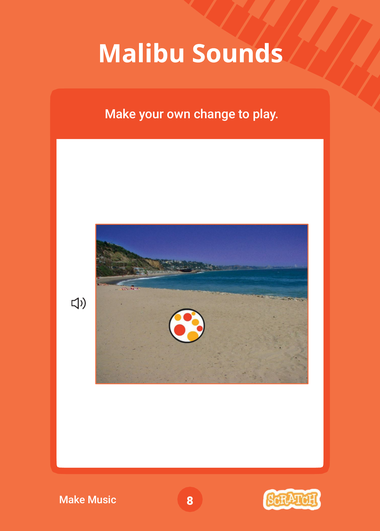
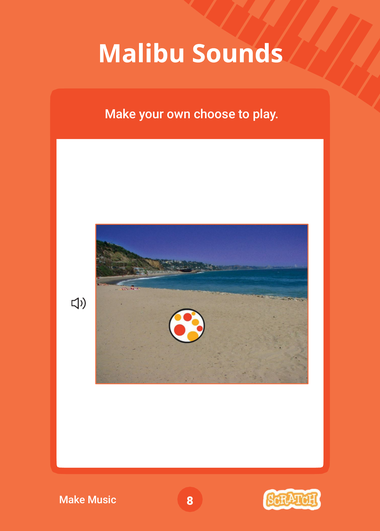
change: change -> choose
